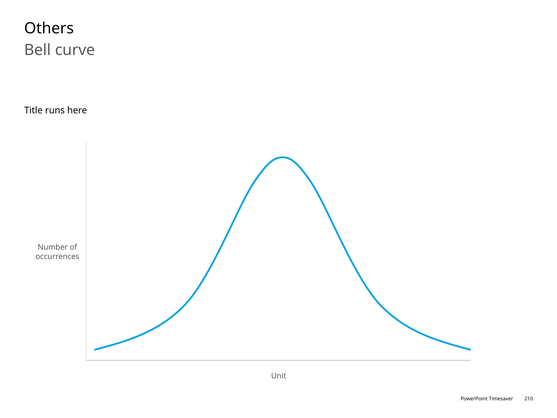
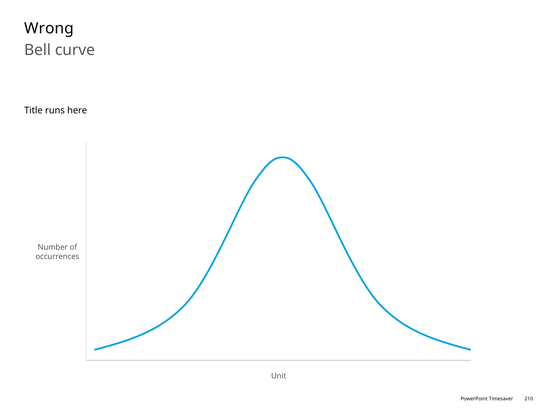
Others: Others -> Wrong
